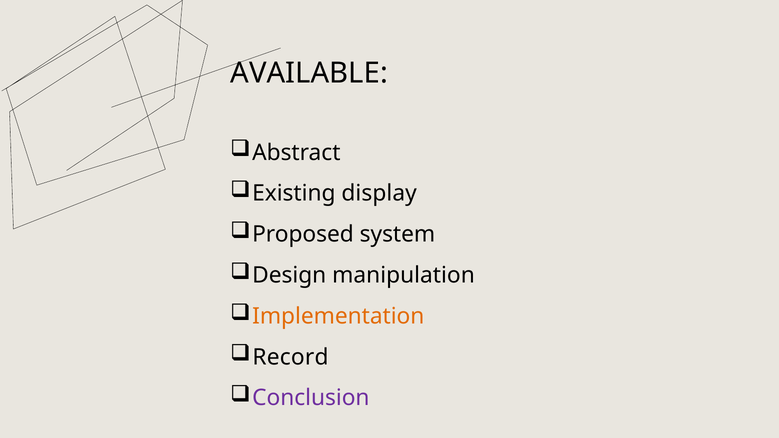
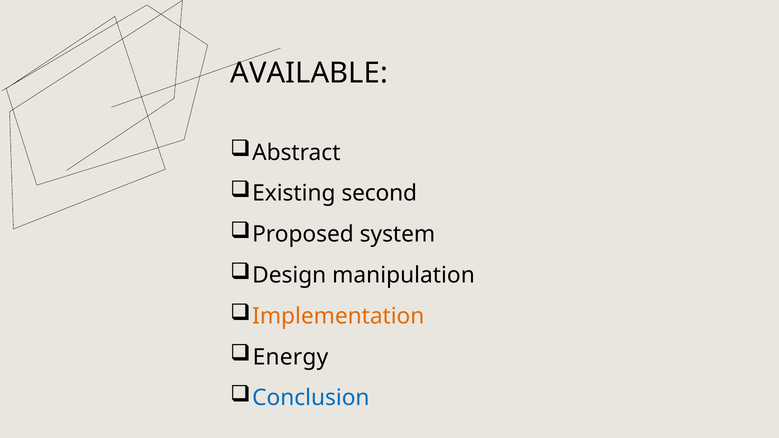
display: display -> second
Record: Record -> Energy
Conclusion colour: purple -> blue
